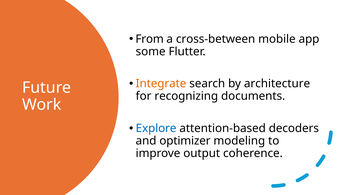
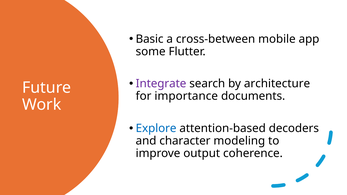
From: From -> Basic
Integrate colour: orange -> purple
recognizing: recognizing -> importance
optimizer: optimizer -> character
